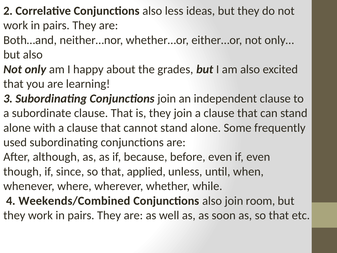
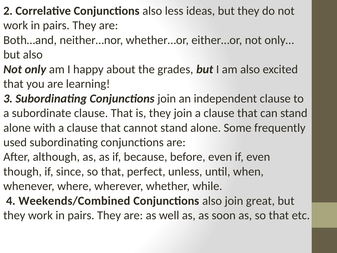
applied: applied -> perfect
room: room -> great
